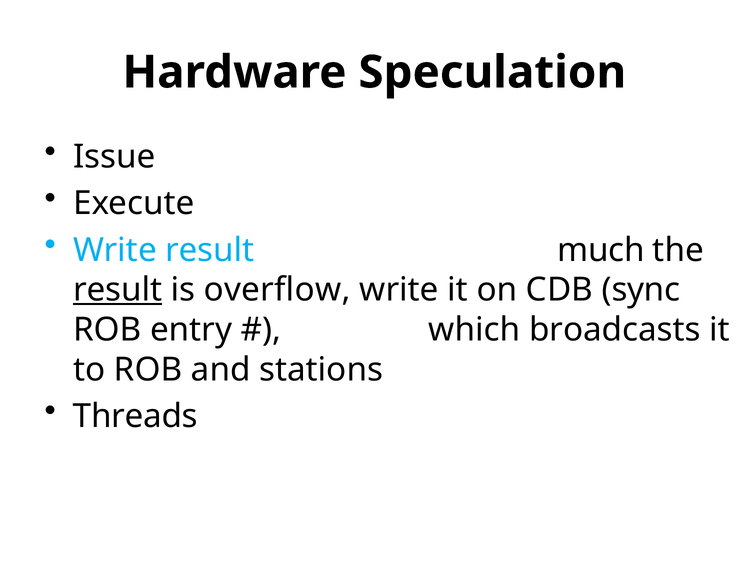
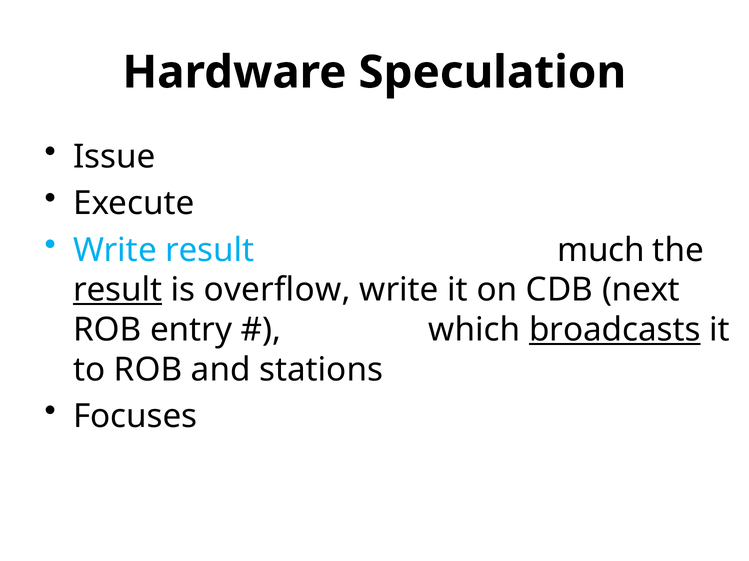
sync: sync -> next
broadcasts underline: none -> present
Threads: Threads -> Focuses
